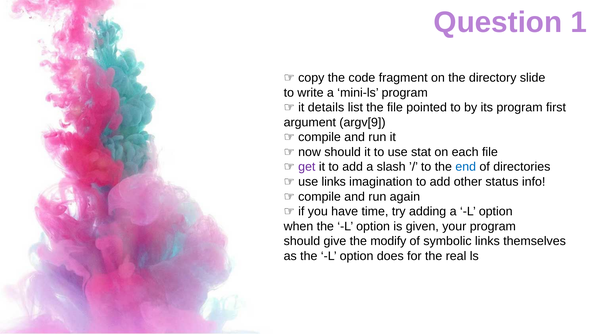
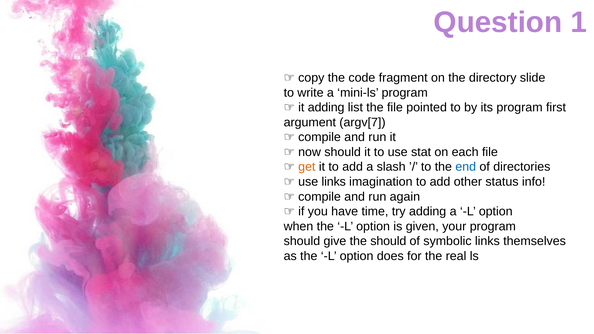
it details: details -> adding
argv[9: argv[9 -> argv[7
get colour: purple -> orange
the modify: modify -> should
